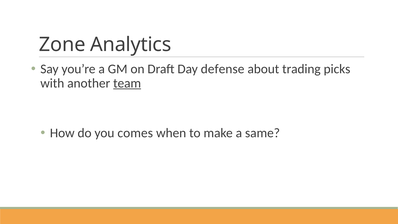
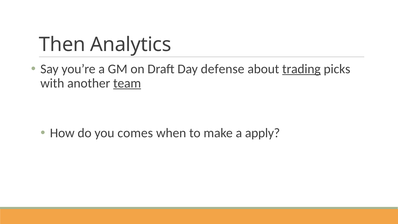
Zone: Zone -> Then
trading underline: none -> present
same: same -> apply
